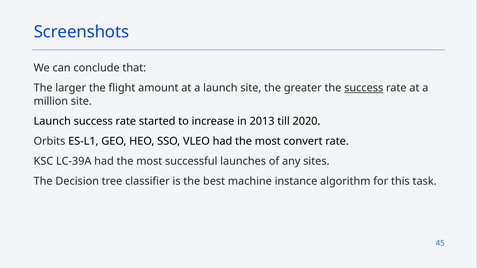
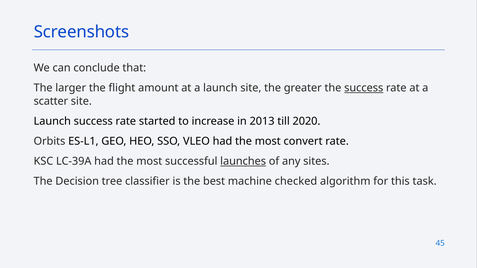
million: million -> scatter
launches underline: none -> present
instance: instance -> checked
